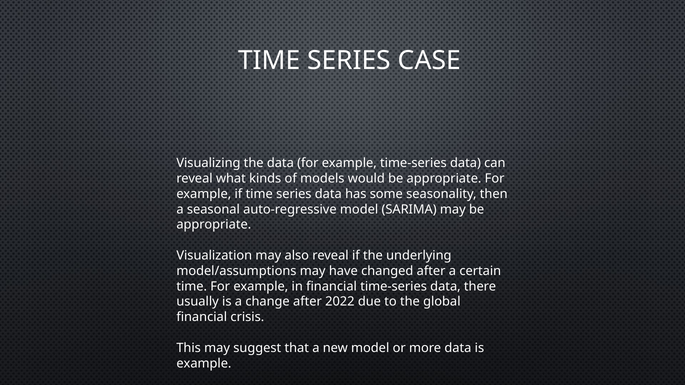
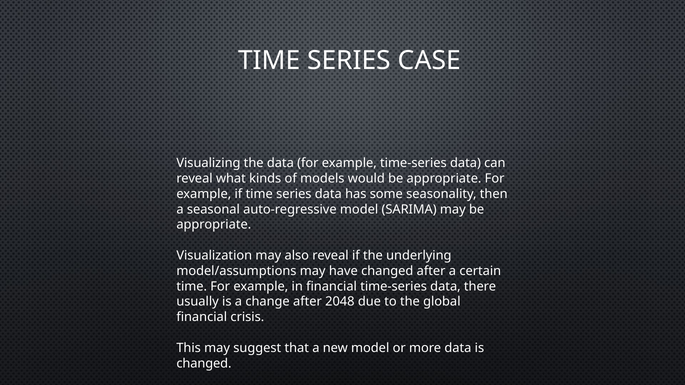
2022: 2022 -> 2048
example at (204, 364): example -> changed
